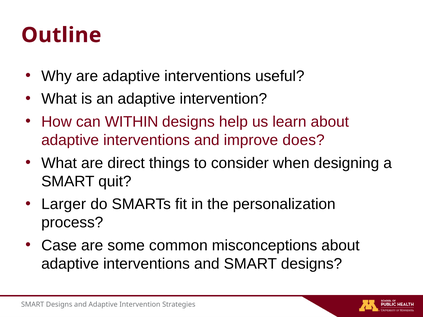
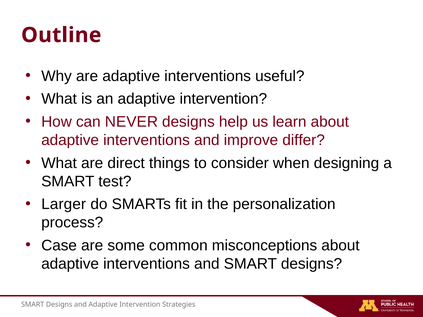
WITHIN: WITHIN -> NEVER
does: does -> differ
quit: quit -> test
